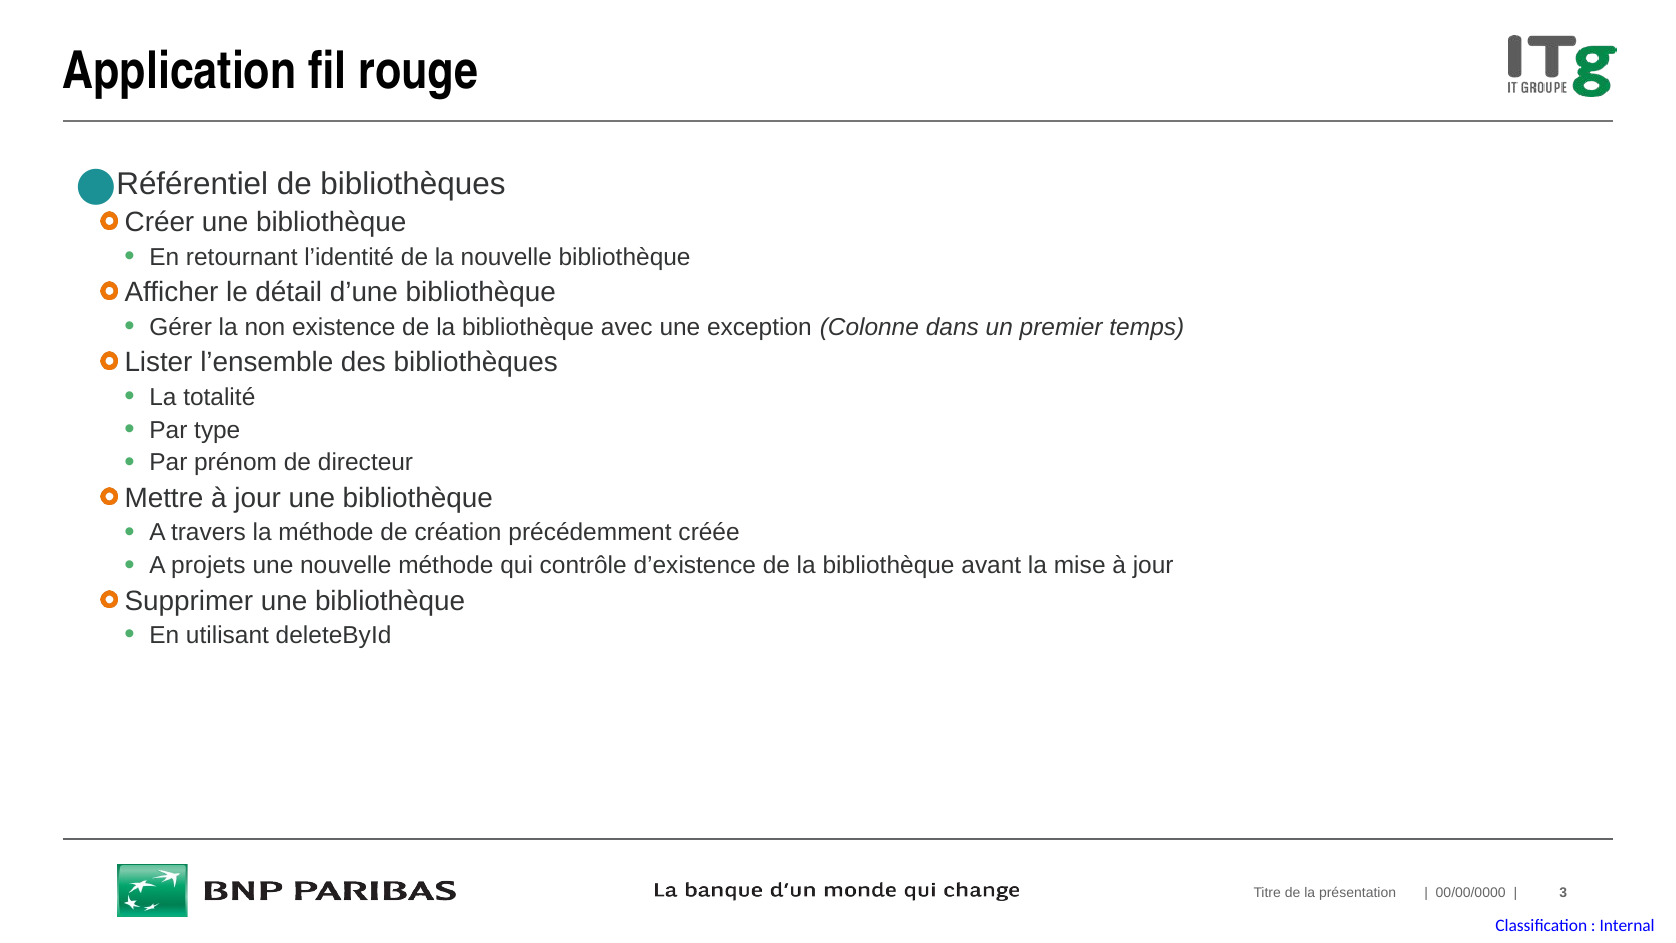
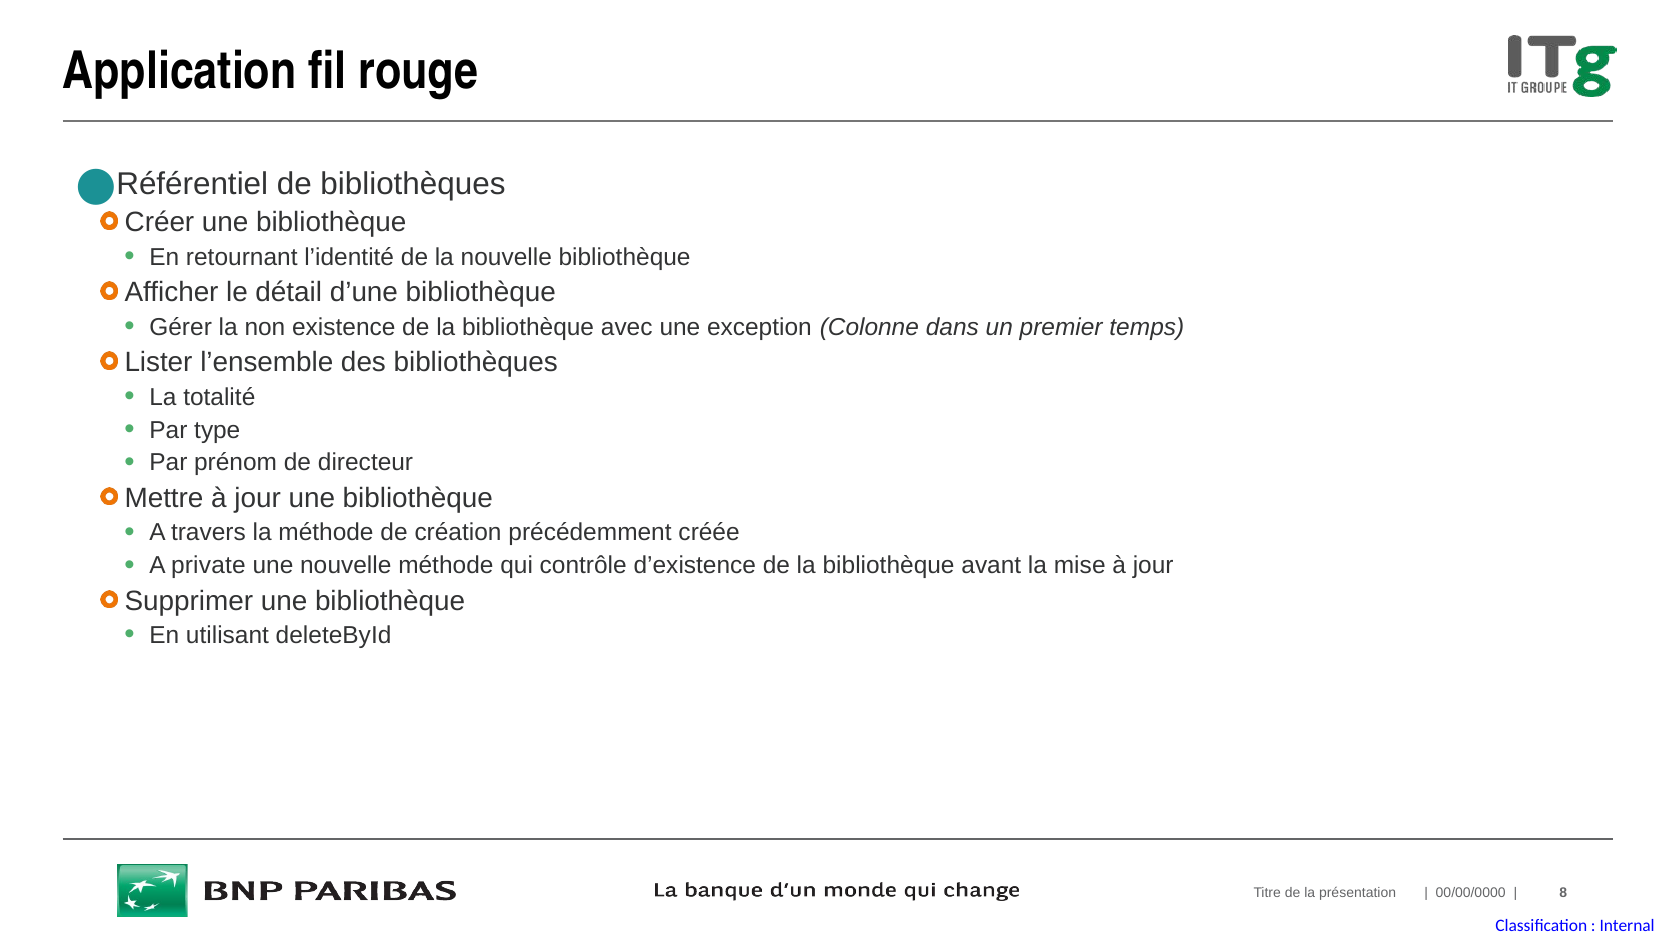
projets: projets -> private
3: 3 -> 8
